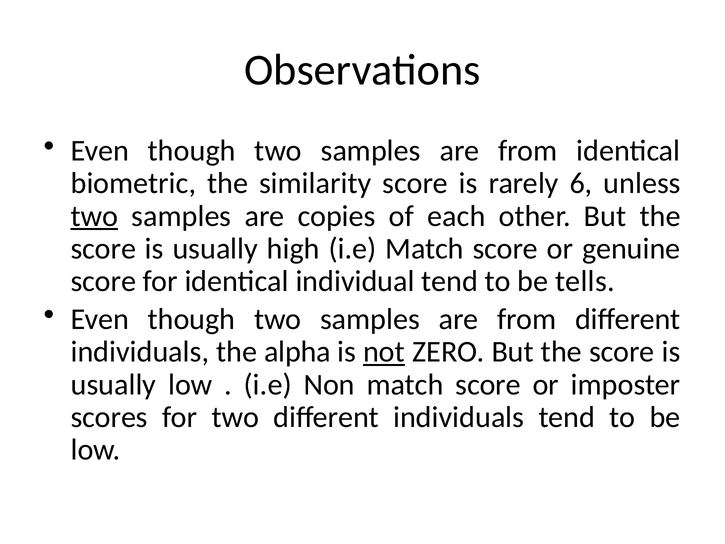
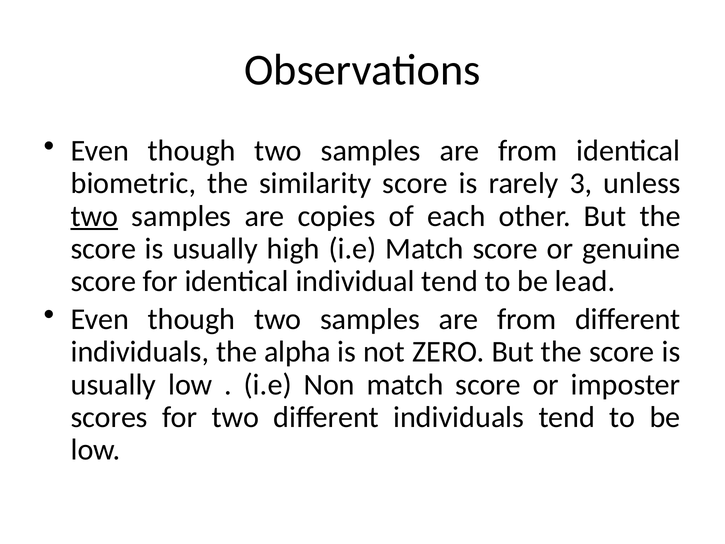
6: 6 -> 3
tells: tells -> lead
not underline: present -> none
